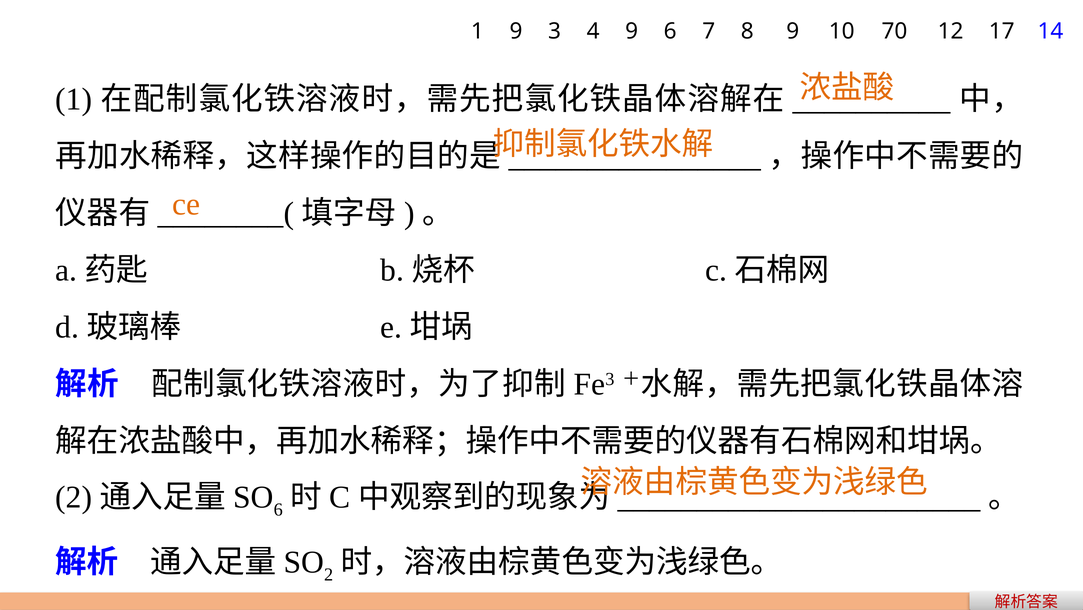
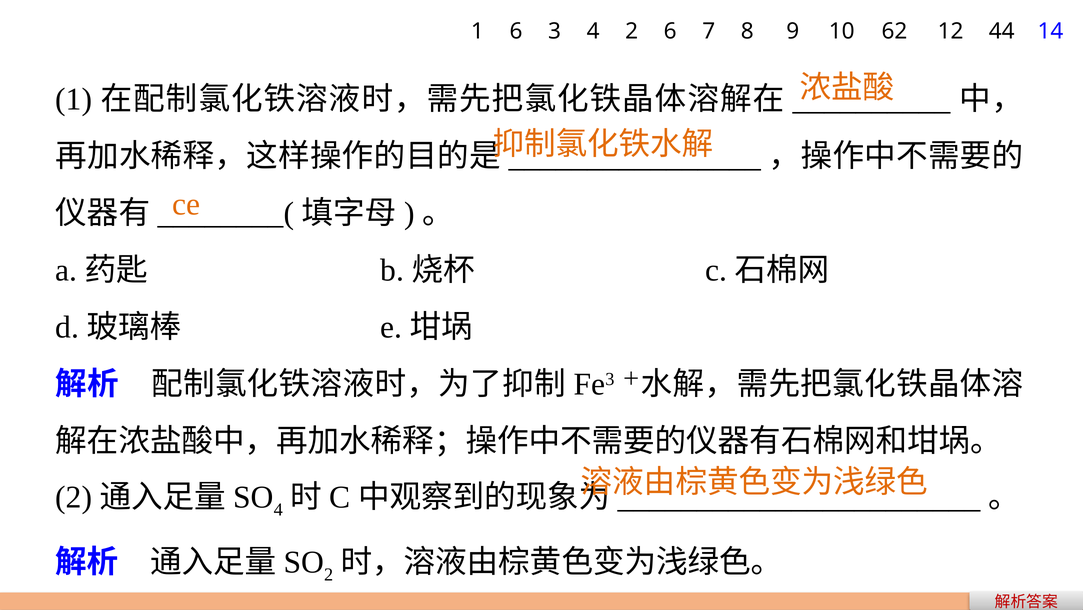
1 9: 9 -> 6
4 9: 9 -> 2
70: 70 -> 62
17: 17 -> 44
6 at (278, 509): 6 -> 4
